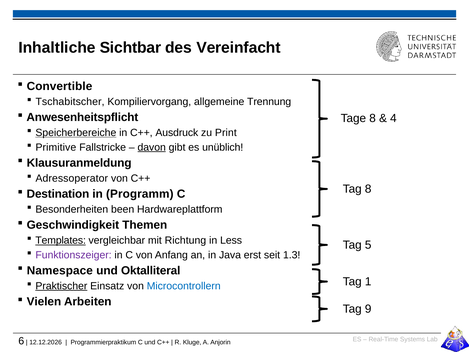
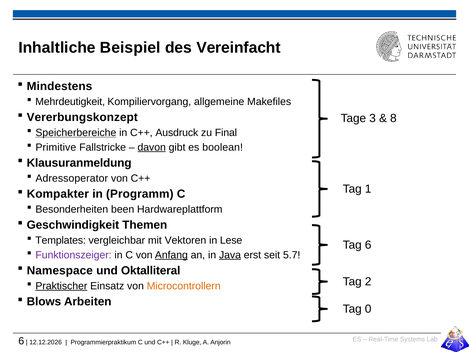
Sichtbar: Sichtbar -> Beispiel
Convertible: Convertible -> Mindestens
Tschabitscher: Tschabitscher -> Mehrdeutigkeit
Trennung: Trennung -> Makefiles
Anwesenheitspflicht: Anwesenheitspflicht -> Vererbungskonzept
Tage 8: 8 -> 3
4: 4 -> 8
Print: Print -> Final
unüblich: unüblich -> boolean
Tag 8: 8 -> 1
Destination: Destination -> Kompakter
Templates underline: present -> none
Richtung: Richtung -> Vektoren
Less: Less -> Lese
Tag 5: 5 -> 6
Anfang underline: none -> present
Java underline: none -> present
1.3: 1.3 -> 5.7
1: 1 -> 2
Microcontrollern colour: blue -> orange
Vielen: Vielen -> Blows
9: 9 -> 0
